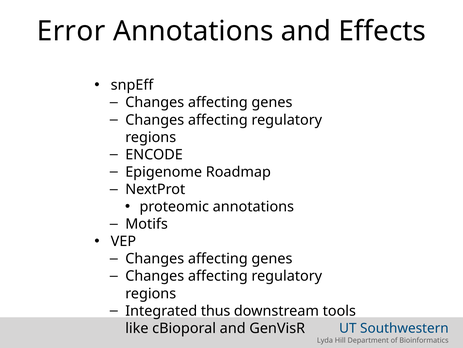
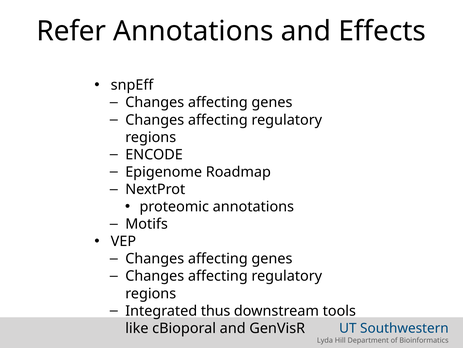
Error: Error -> Refer
